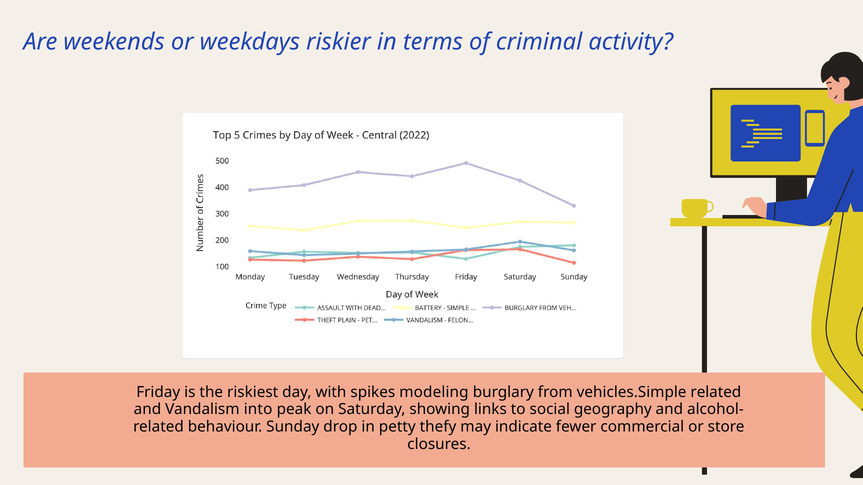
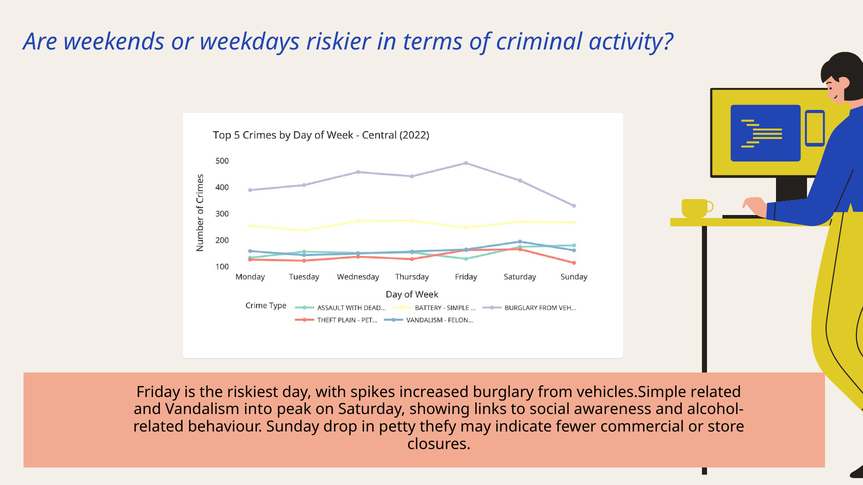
modeling: modeling -> increased
geography: geography -> awareness
